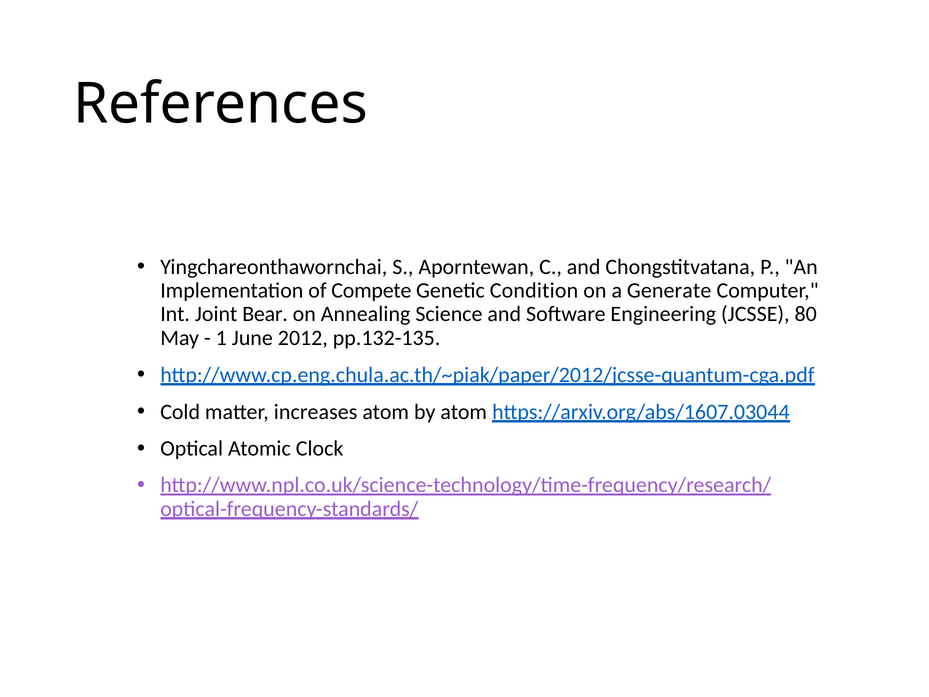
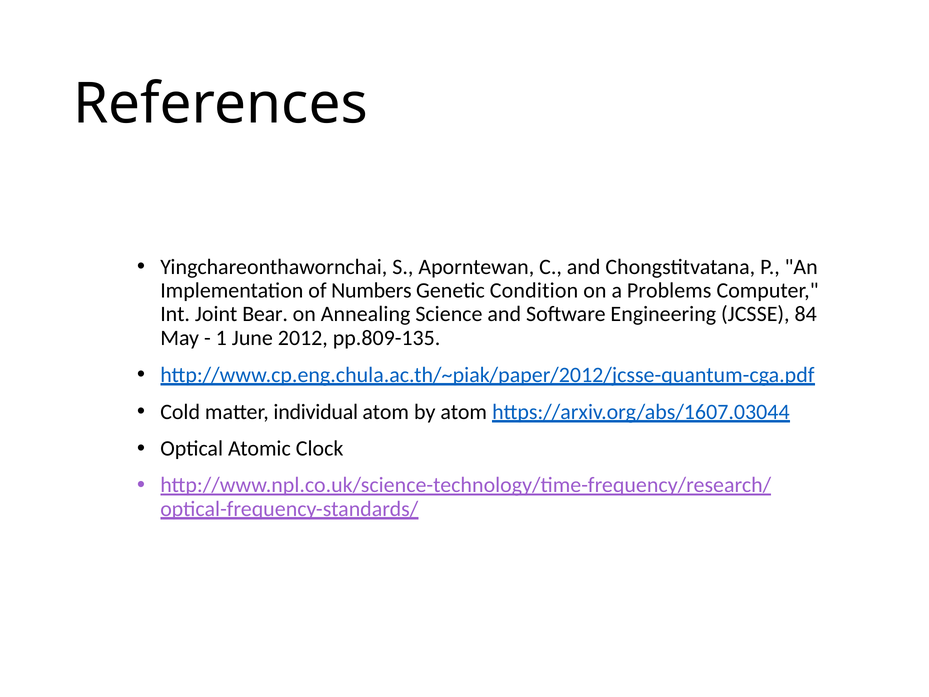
Compete: Compete -> Numbers
Generate: Generate -> Problems
80: 80 -> 84
pp.132-135: pp.132-135 -> pp.809-135
increases: increases -> individual
